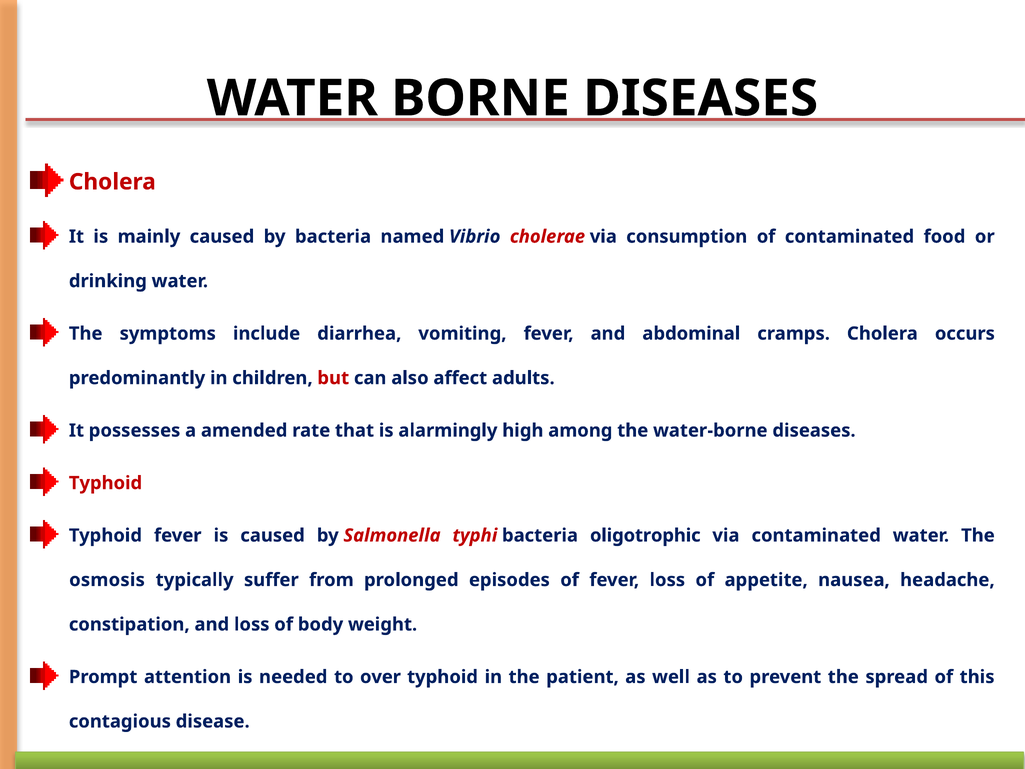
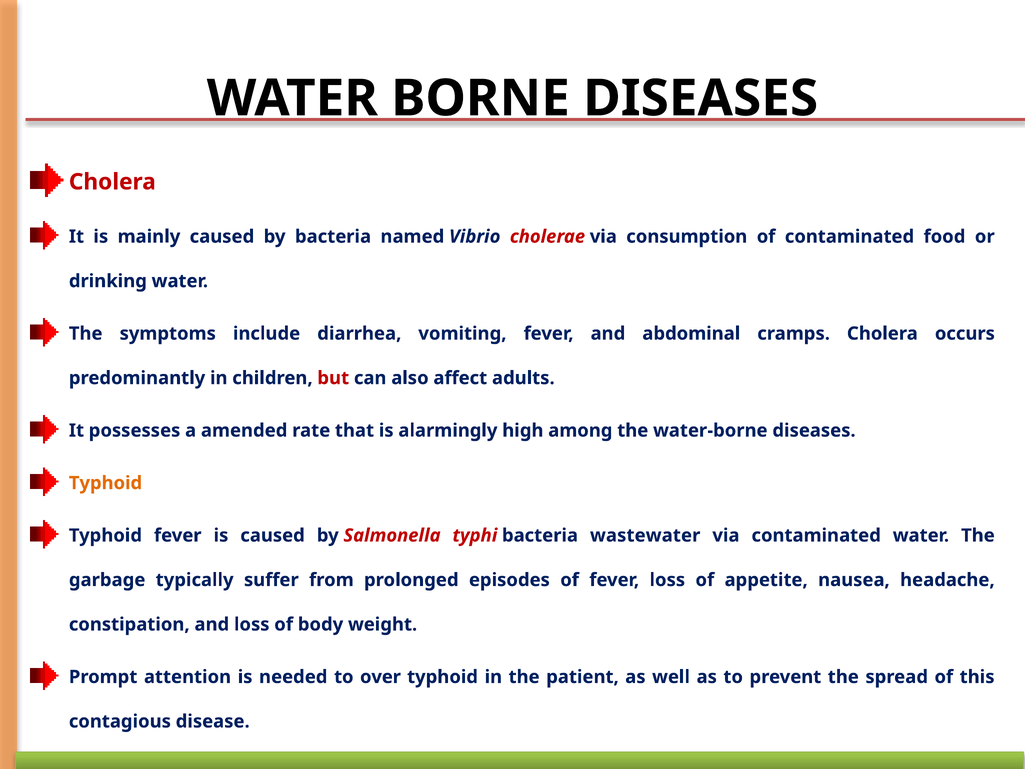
Typhoid at (106, 483) colour: red -> orange
oligotrophic: oligotrophic -> wastewater
osmosis: osmosis -> garbage
